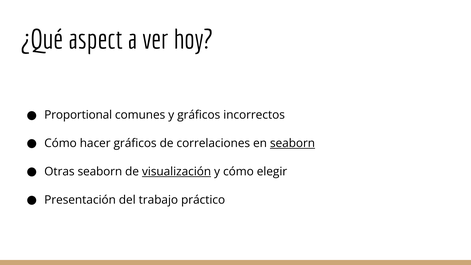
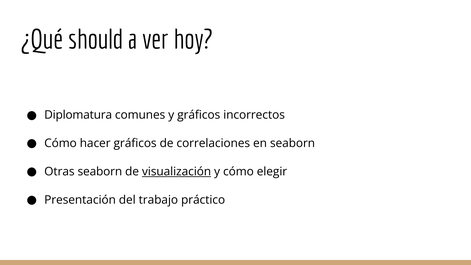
aspect: aspect -> should
Proportional: Proportional -> Diplomatura
seaborn at (293, 143) underline: present -> none
